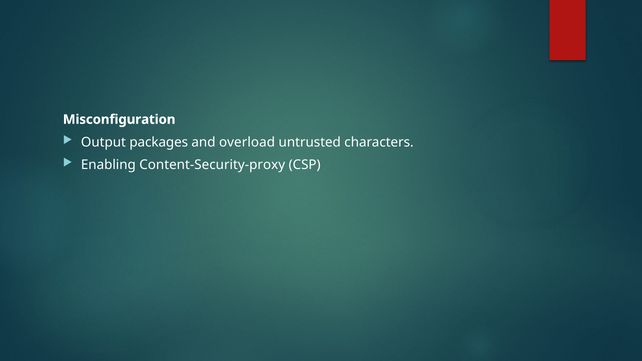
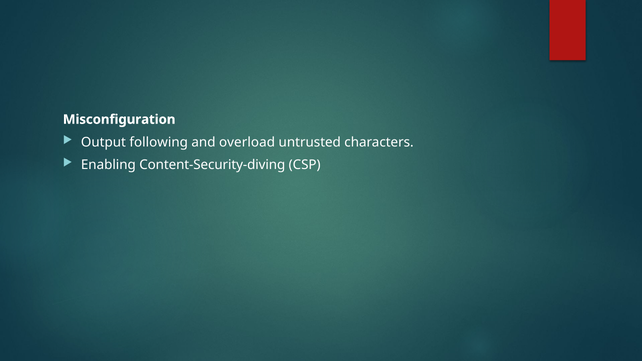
packages: packages -> following
Content-Security-proxy: Content-Security-proxy -> Content-Security-diving
